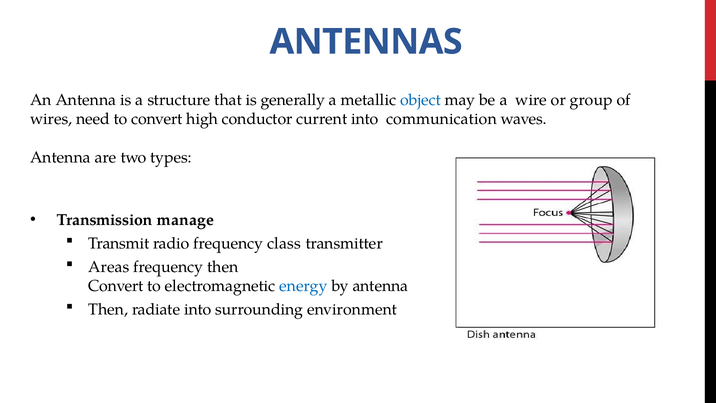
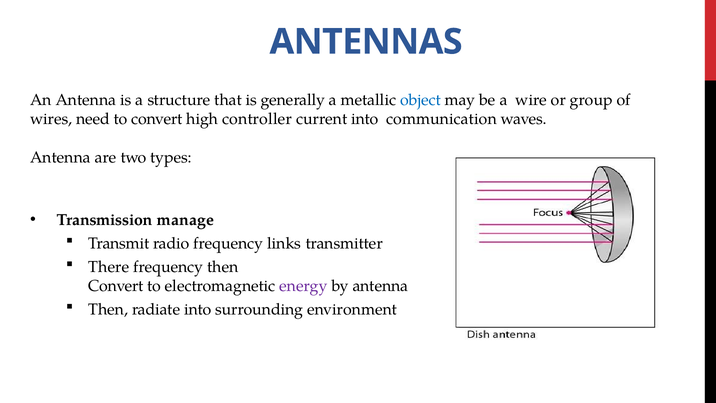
conductor: conductor -> controller
class: class -> links
Areas: Areas -> There
energy colour: blue -> purple
